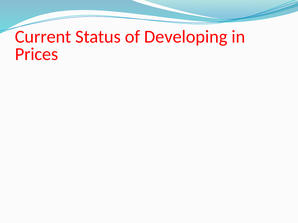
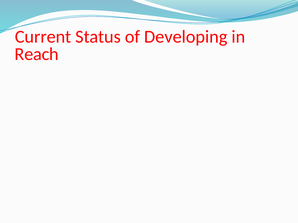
Prices: Prices -> Reach
